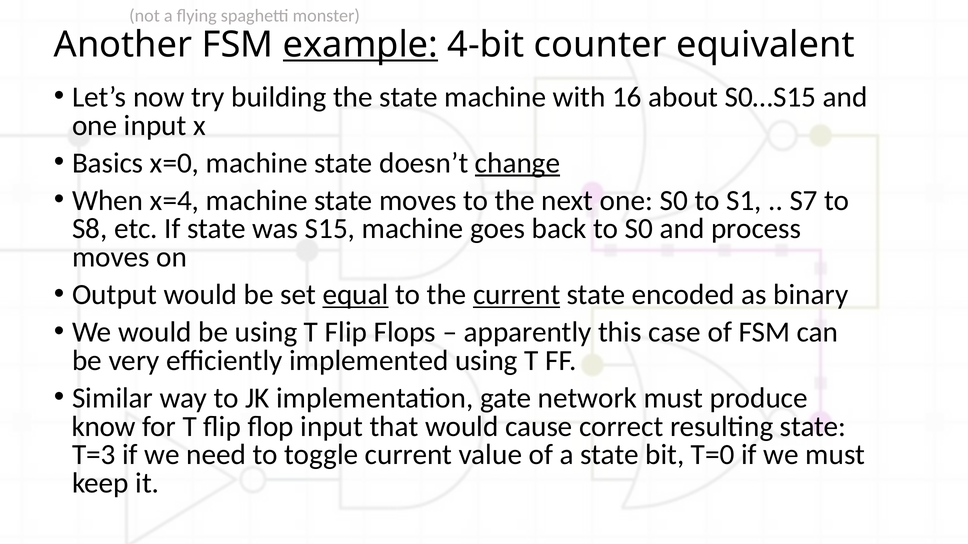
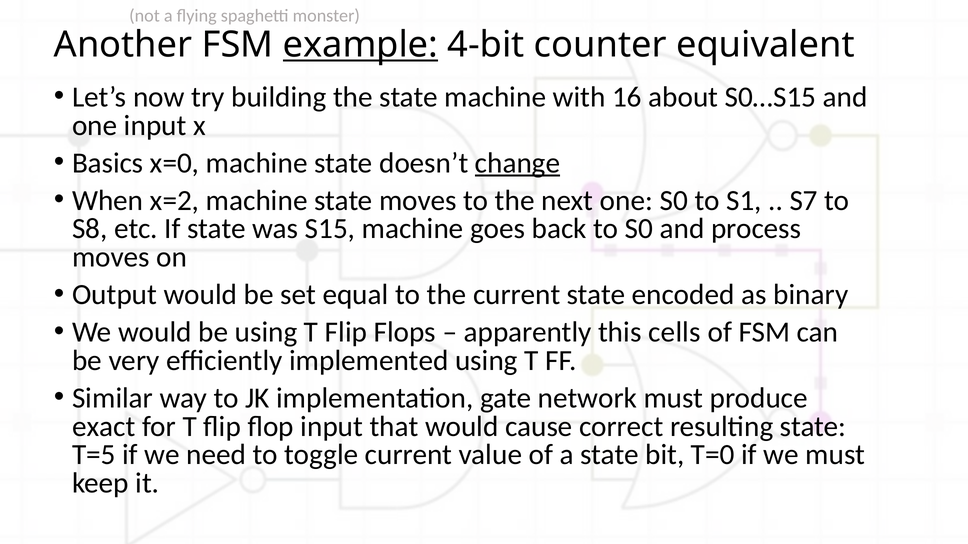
x=4: x=4 -> x=2
equal underline: present -> none
current at (517, 295) underline: present -> none
case: case -> cells
know: know -> exact
T=3: T=3 -> T=5
